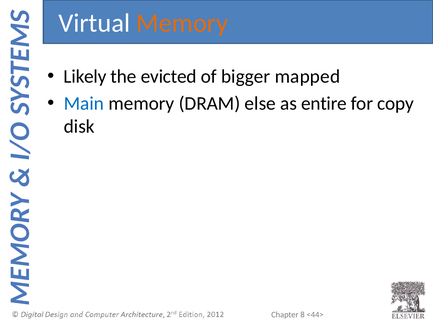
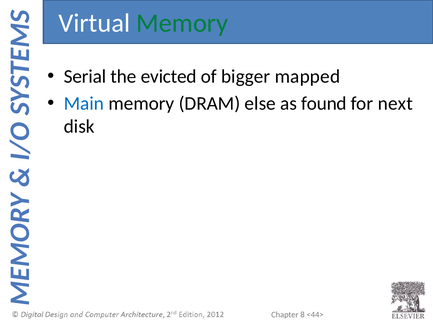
Memory at (182, 23) colour: orange -> green
Likely: Likely -> Serial
entire: entire -> found
copy: copy -> next
